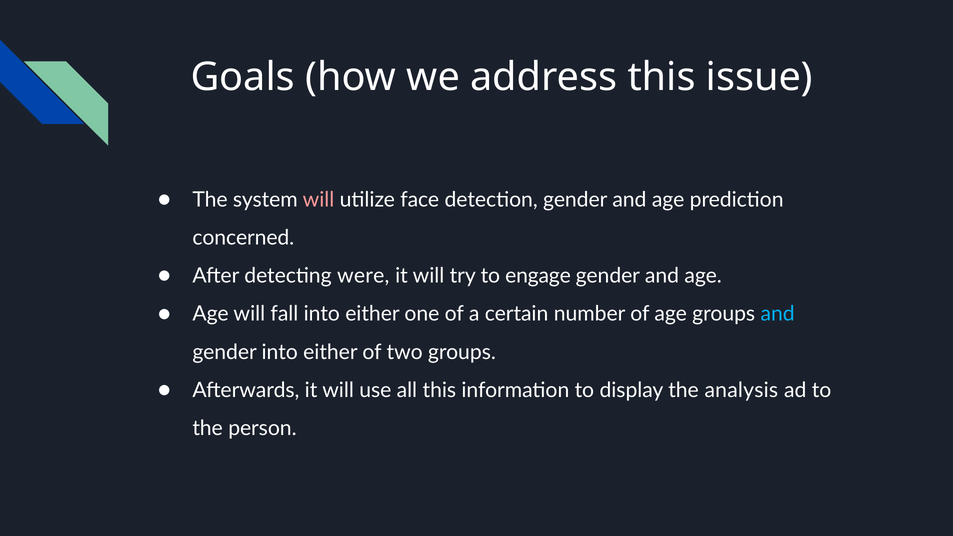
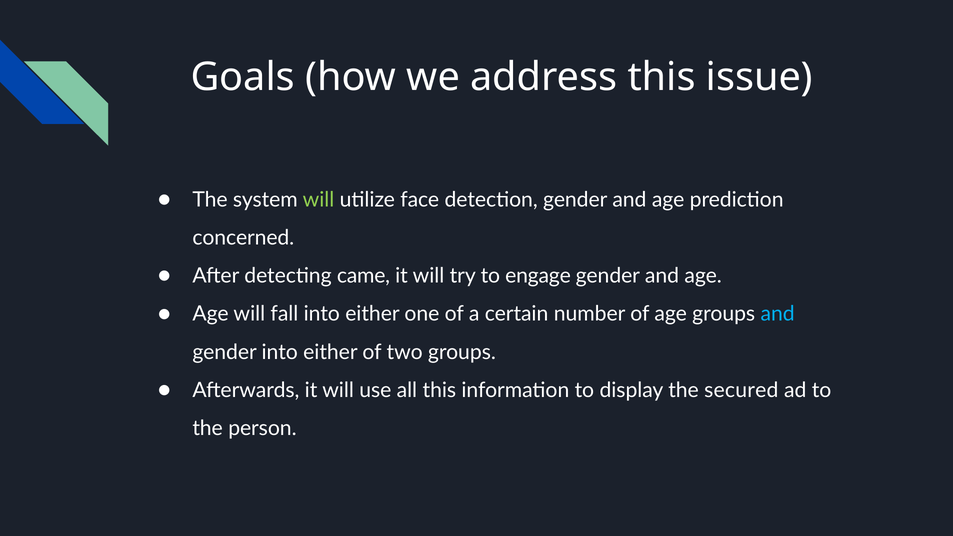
will at (318, 200) colour: pink -> light green
were: were -> came
analysis: analysis -> secured
